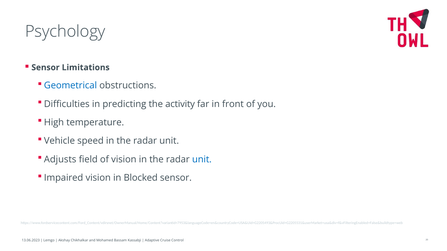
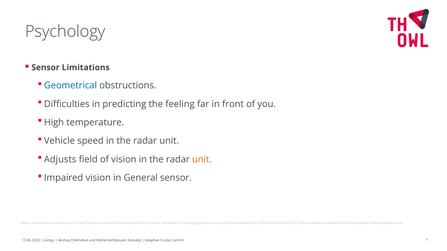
activity: activity -> feeling
unit at (202, 160) colour: blue -> orange
Blocked: Blocked -> General
